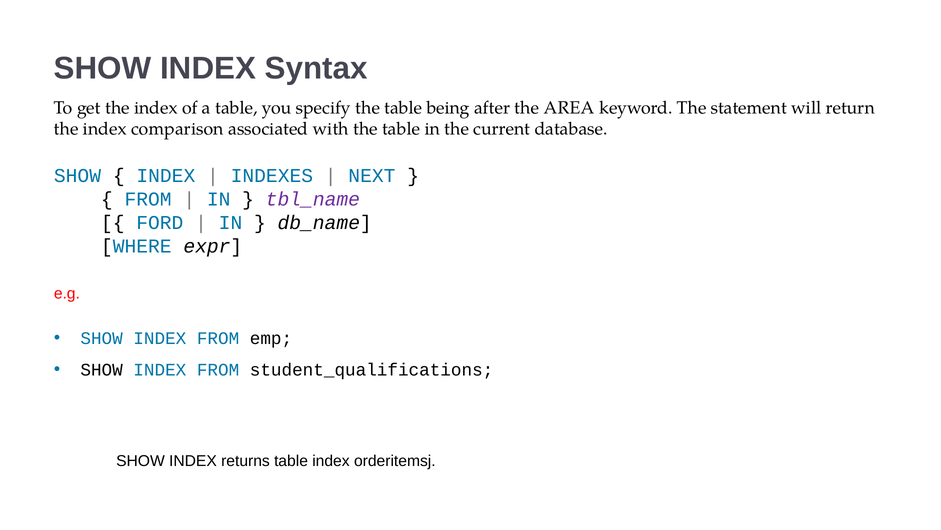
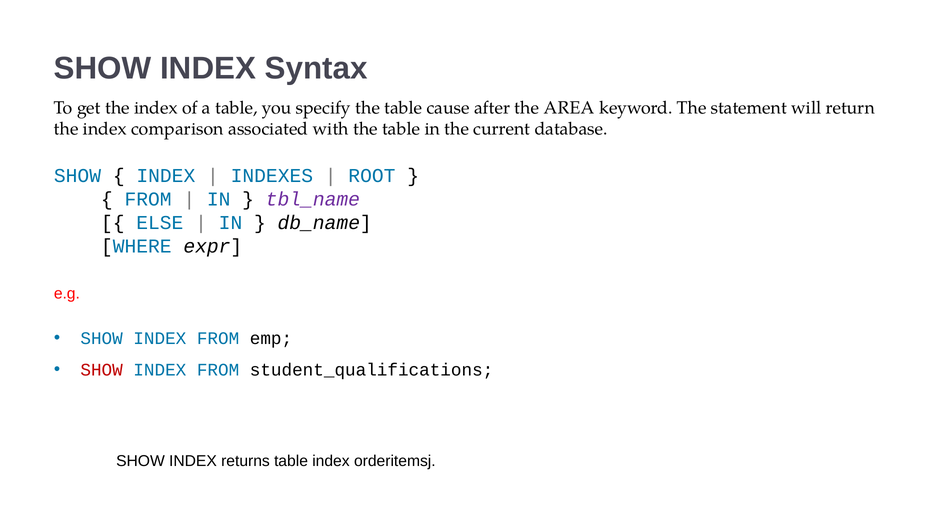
being: being -> cause
NEXT: NEXT -> ROOT
FORD: FORD -> ELSE
SHOW at (102, 370) colour: black -> red
